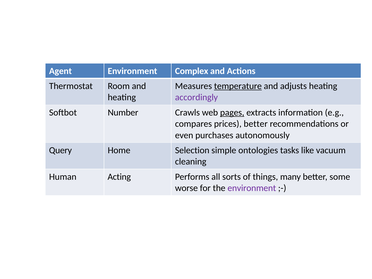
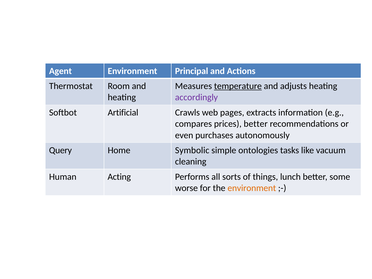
Complex: Complex -> Principal
Number: Number -> Artificial
pages underline: present -> none
Selection: Selection -> Symbolic
many: many -> lunch
environment at (252, 188) colour: purple -> orange
